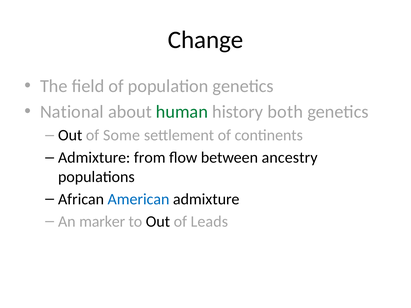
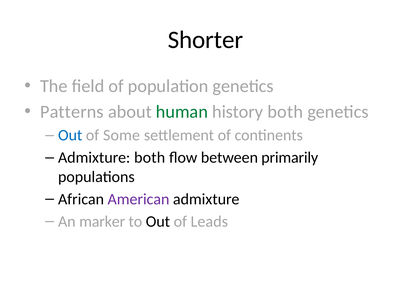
Change: Change -> Shorter
National: National -> Patterns
Out at (70, 135) colour: black -> blue
Admixture from: from -> both
ancestry: ancestry -> primarily
American colour: blue -> purple
